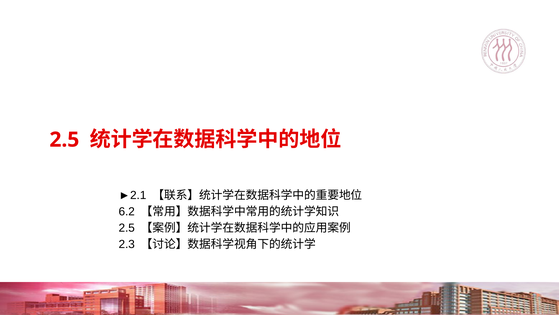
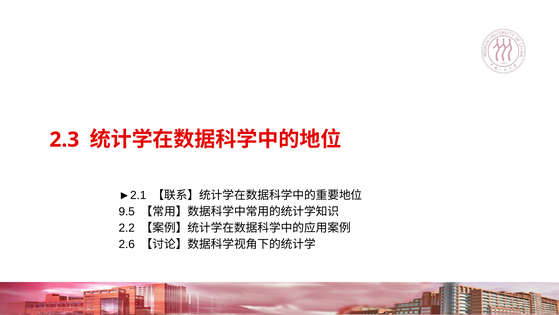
2.5 at (64, 139): 2.5 -> 2.3
6.2: 6.2 -> 9.5
2.5 at (127, 228): 2.5 -> 2.2
2.3: 2.3 -> 2.6
